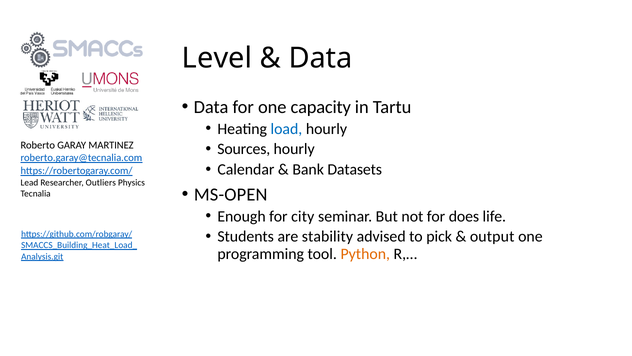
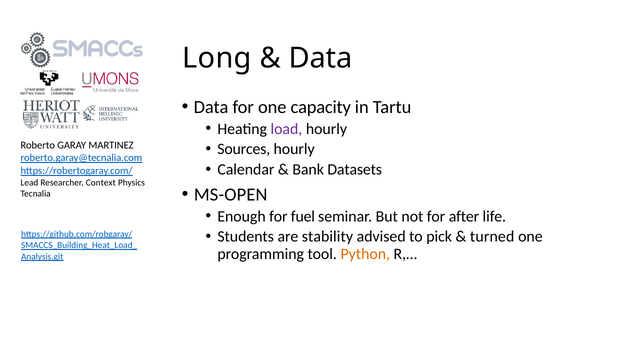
Level: Level -> Long
load colour: blue -> purple
Outliers: Outliers -> Context
city: city -> fuel
does: does -> after
output: output -> turned
